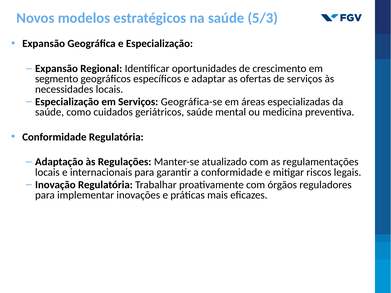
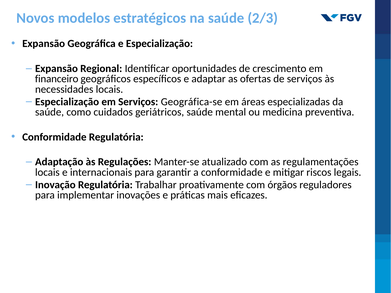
5/3: 5/3 -> 2/3
segmento: segmento -> financeiro
